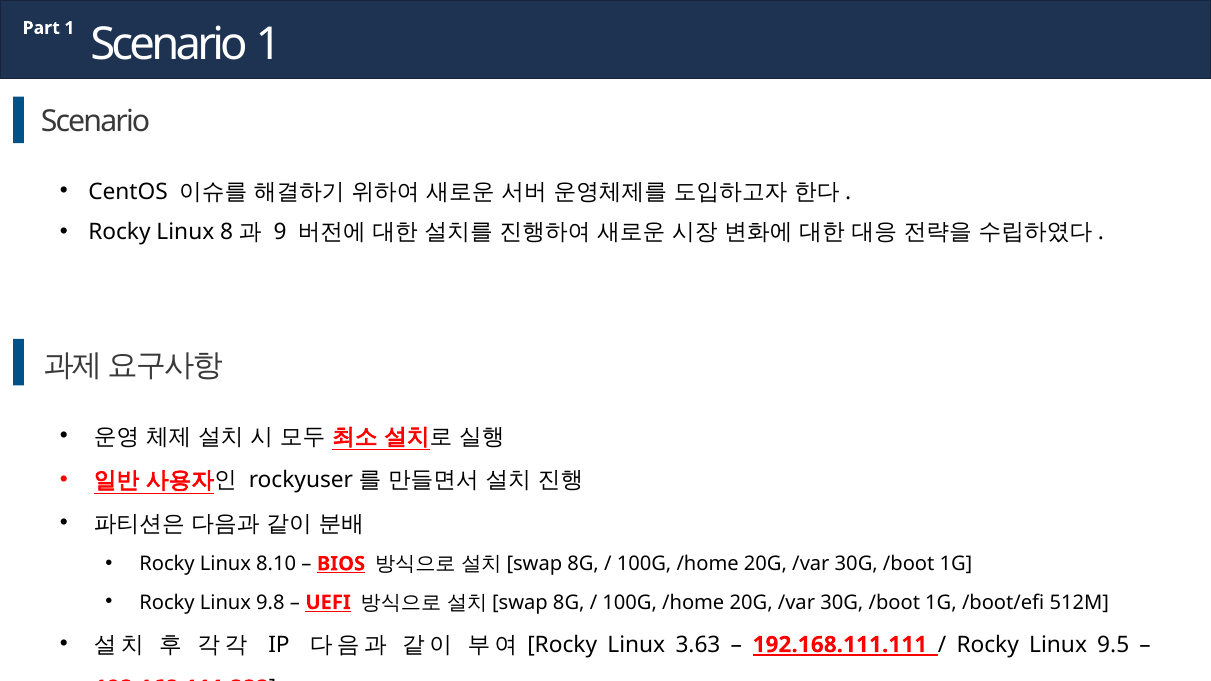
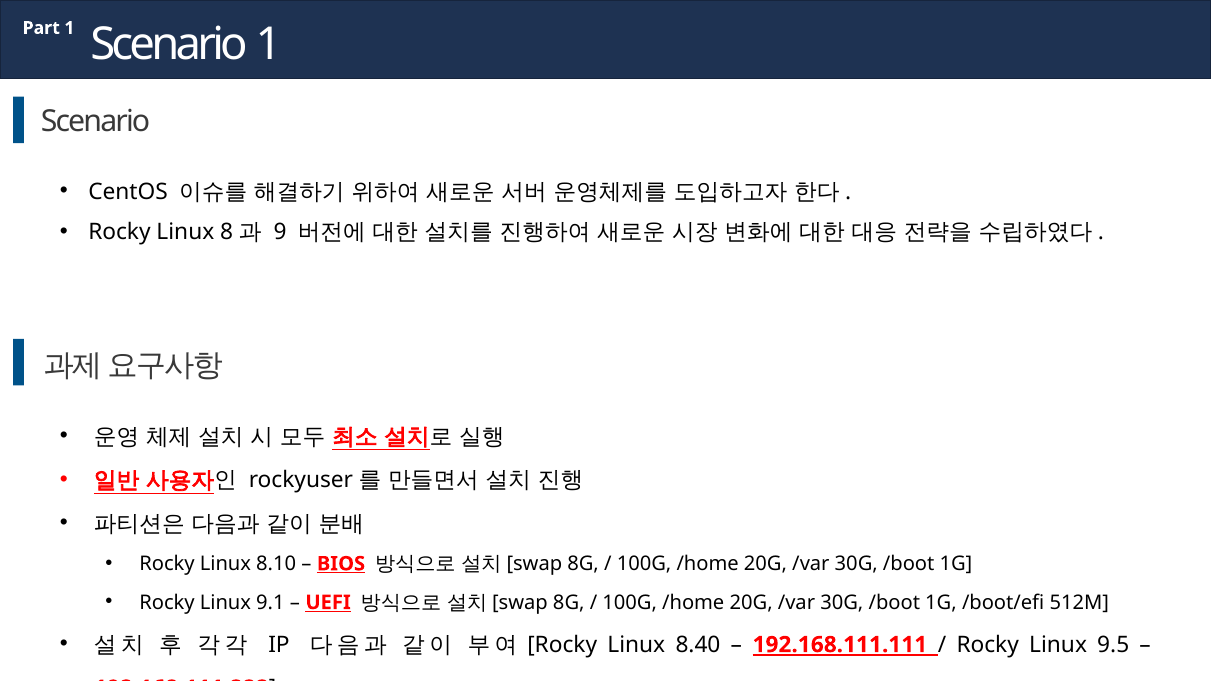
9.8: 9.8 -> 9.1
3.63: 3.63 -> 8.40
